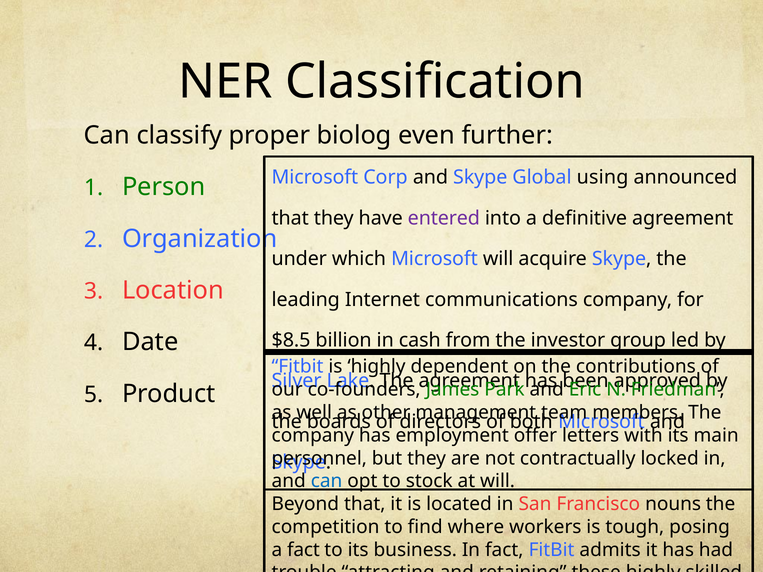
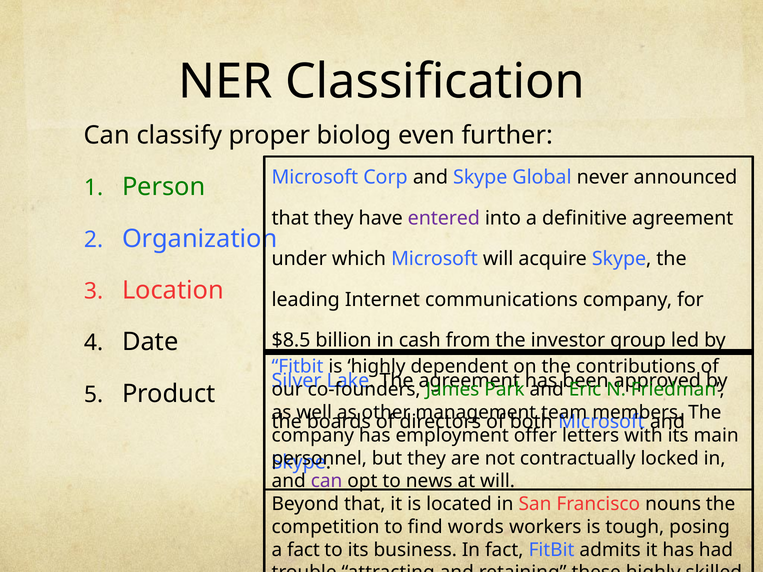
using: using -> never
can at (327, 481) colour: blue -> purple
stock: stock -> news
where: where -> words
